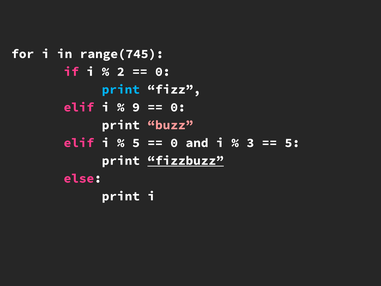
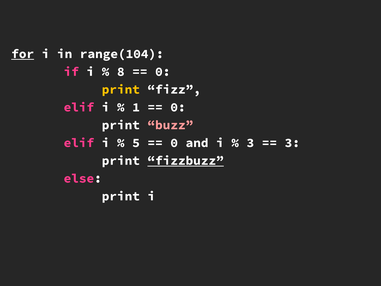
for underline: none -> present
range(745: range(745 -> range(104
2: 2 -> 8
print at (121, 89) colour: light blue -> yellow
9: 9 -> 1
5 at (292, 143): 5 -> 3
